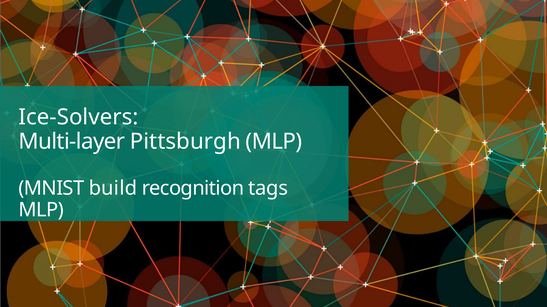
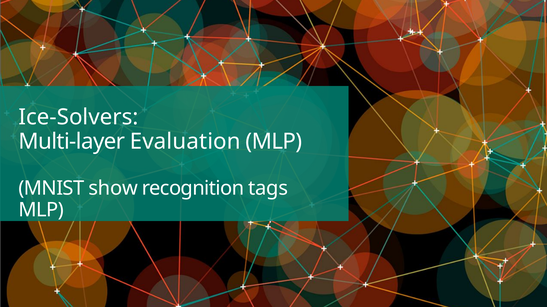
Pittsburgh: Pittsburgh -> Evaluation
build: build -> show
